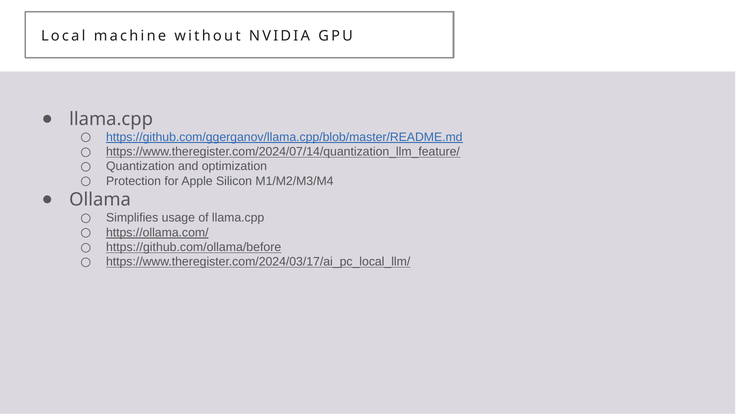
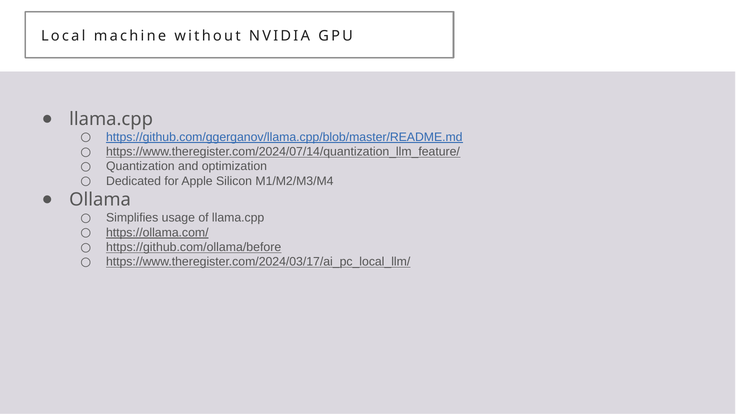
Protection: Protection -> Dedicated
